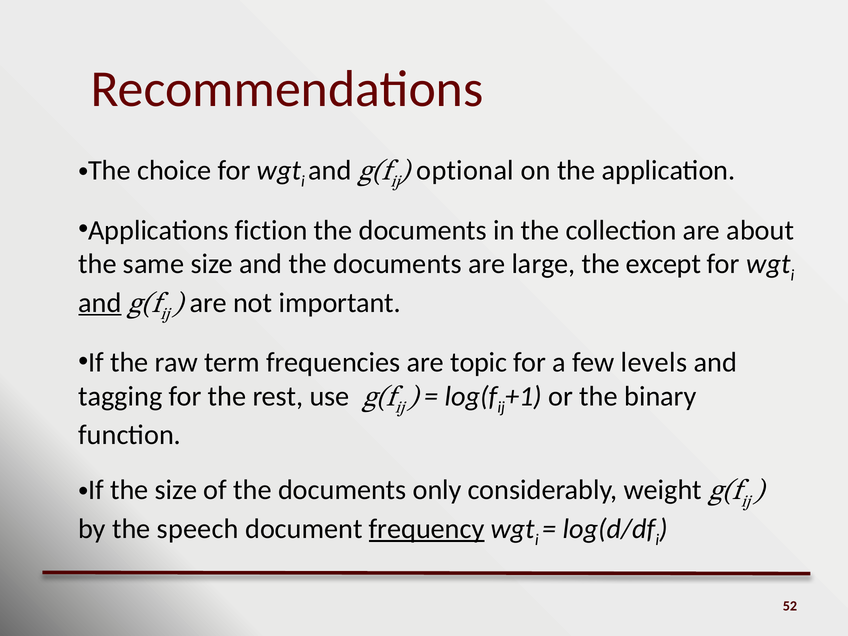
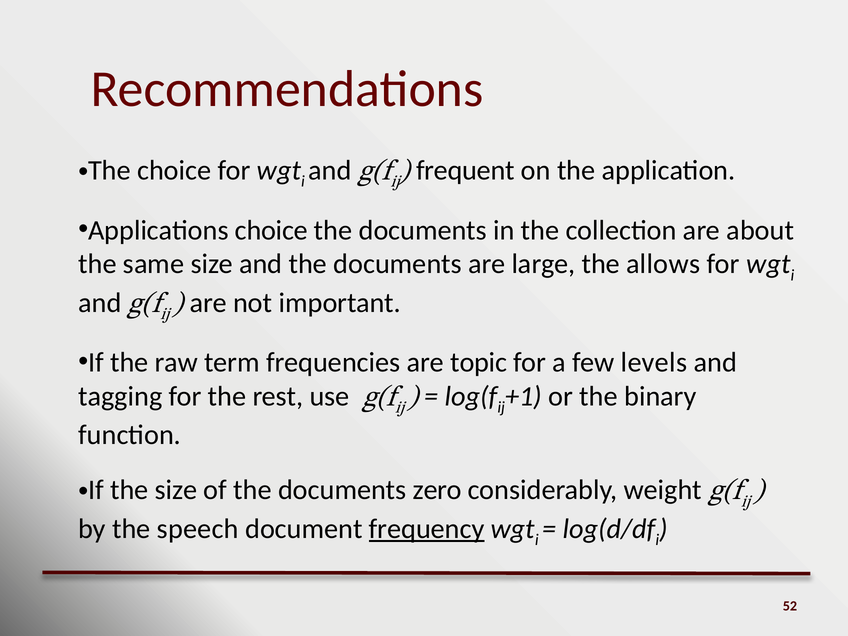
optional: optional -> frequent
Applications fiction: fiction -> choice
except: except -> allows
and at (100, 303) underline: present -> none
only: only -> zero
